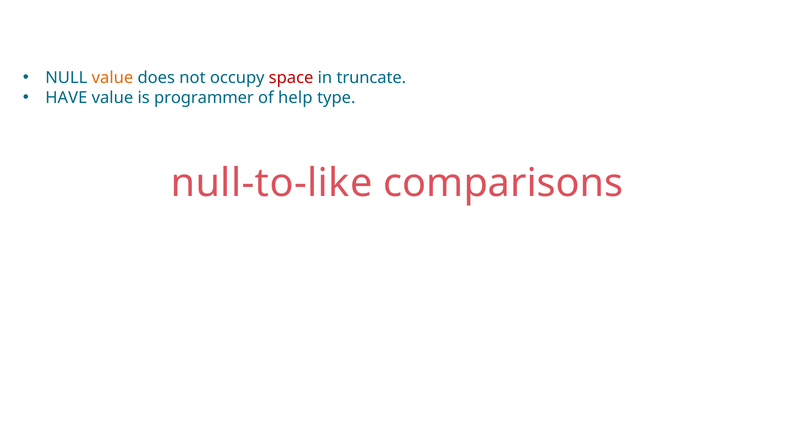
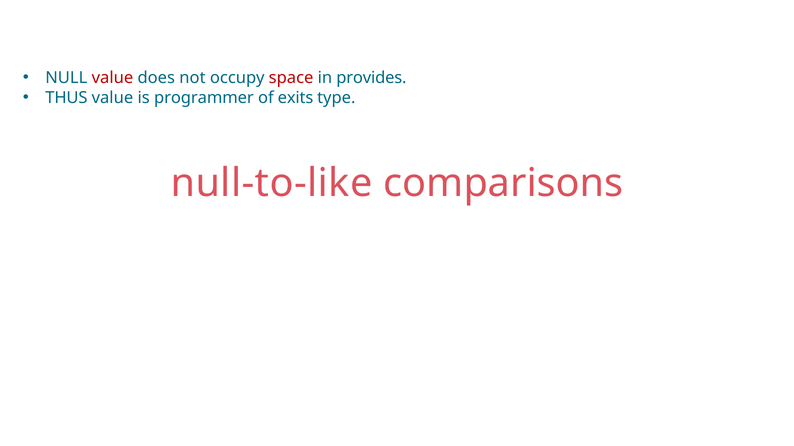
value at (112, 78) colour: orange -> red
truncate: truncate -> provides
HAVE: HAVE -> THUS
help: help -> exits
